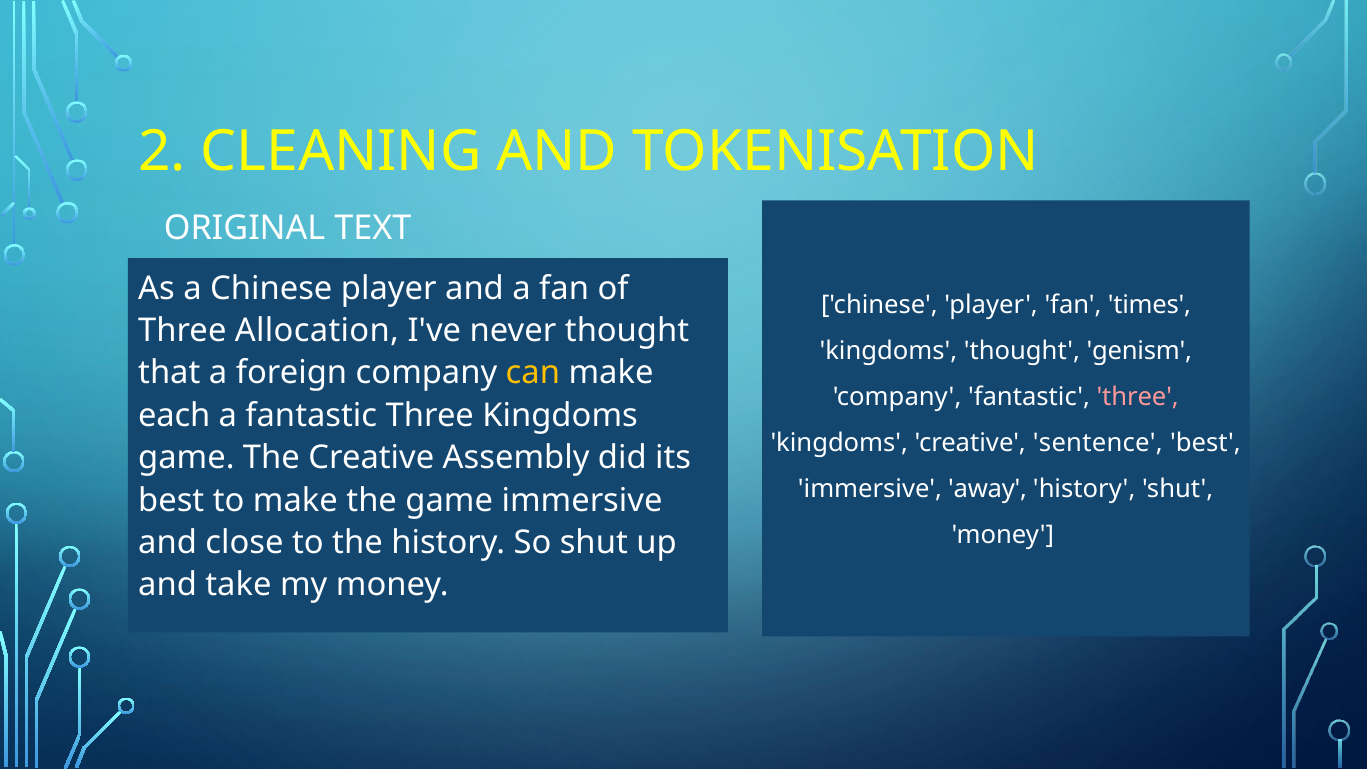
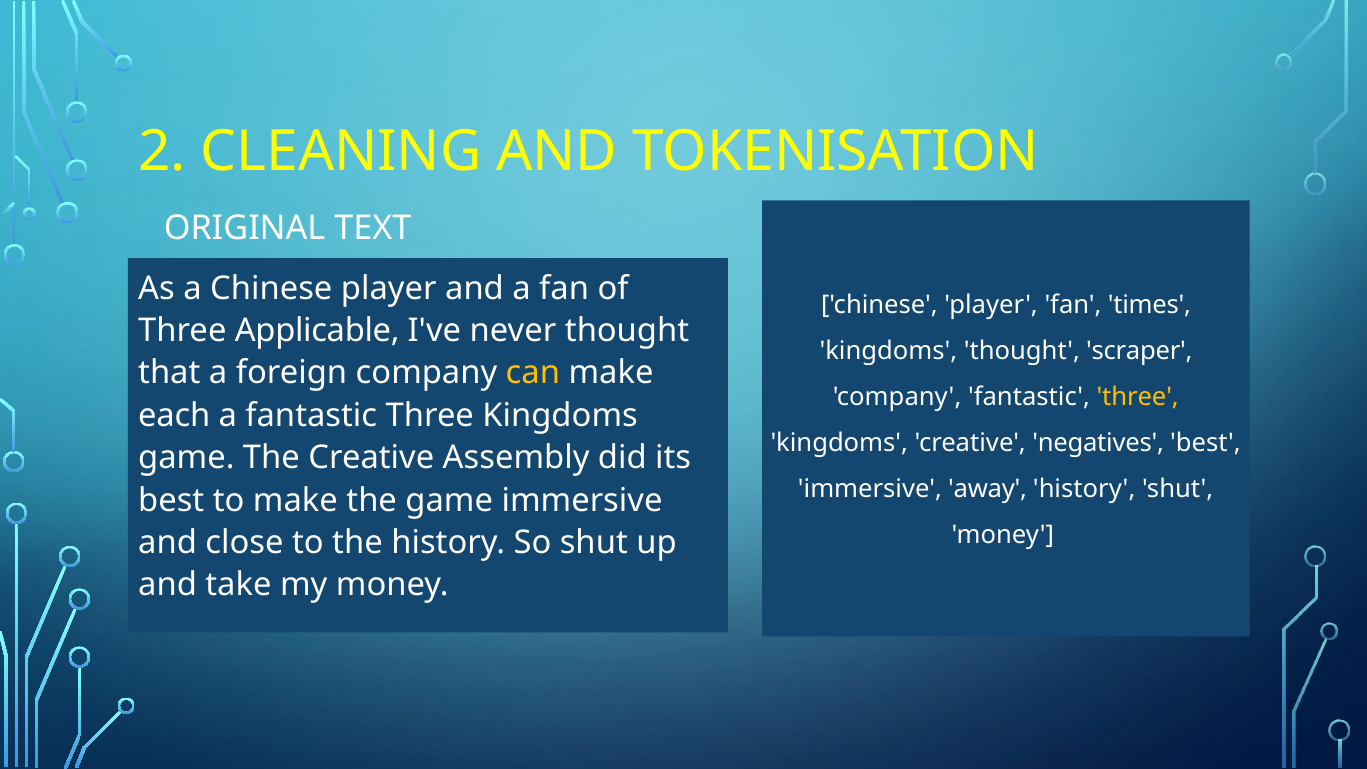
Allocation: Allocation -> Applicable
genism: genism -> scraper
three at (1138, 397) colour: pink -> yellow
sentence: sentence -> negatives
